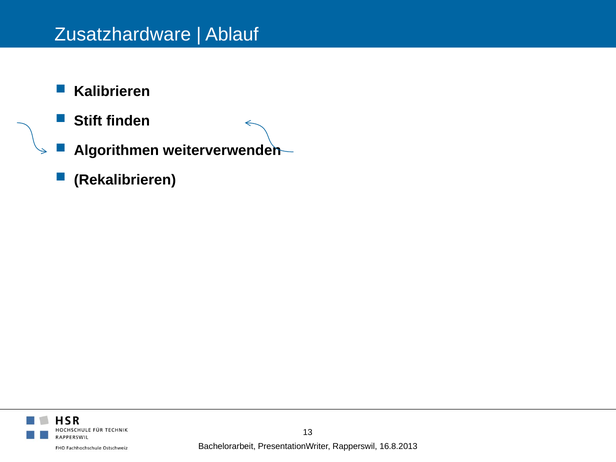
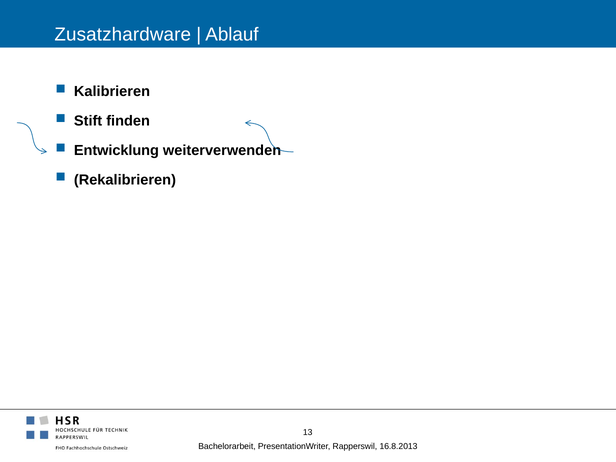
Algorithmen: Algorithmen -> Entwicklung
